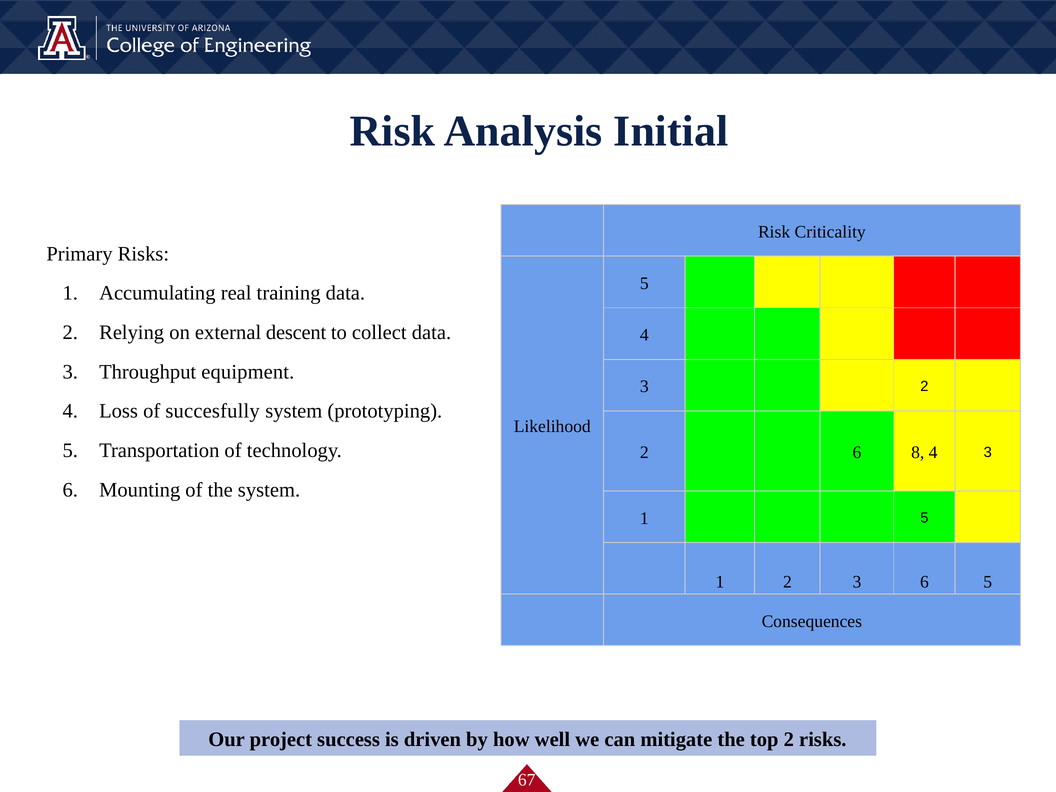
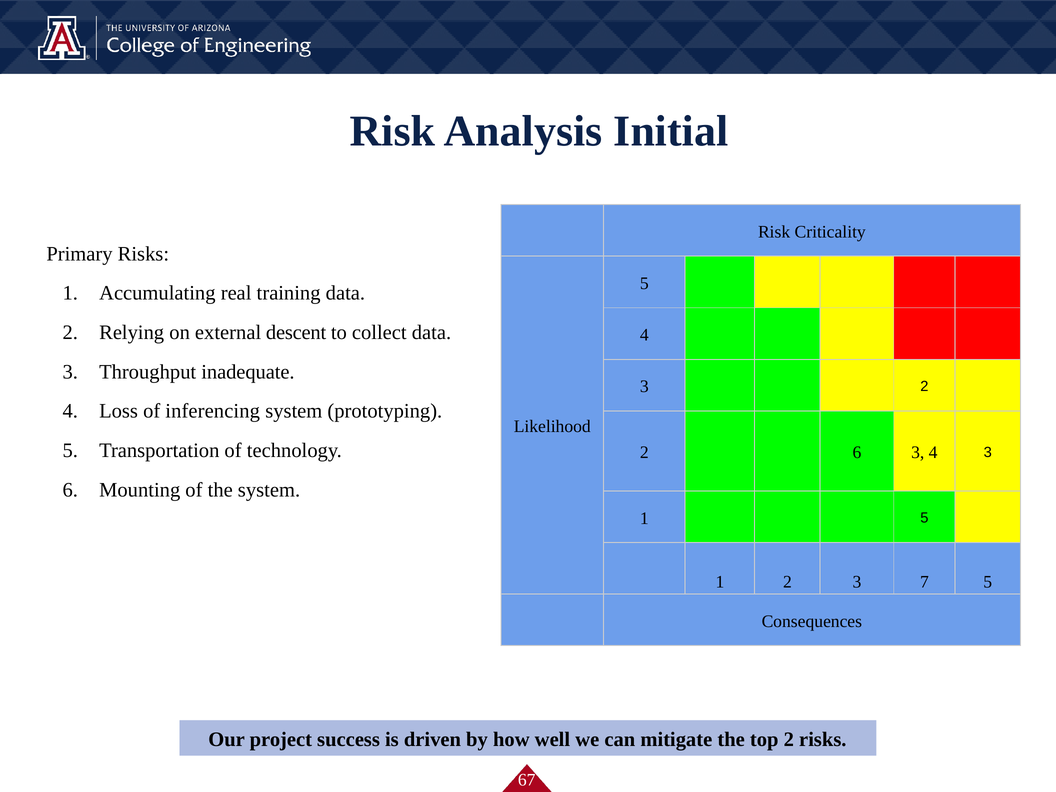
equipment: equipment -> inadequate
succesfully: succesfully -> inferencing
6 8: 8 -> 3
3 6: 6 -> 7
